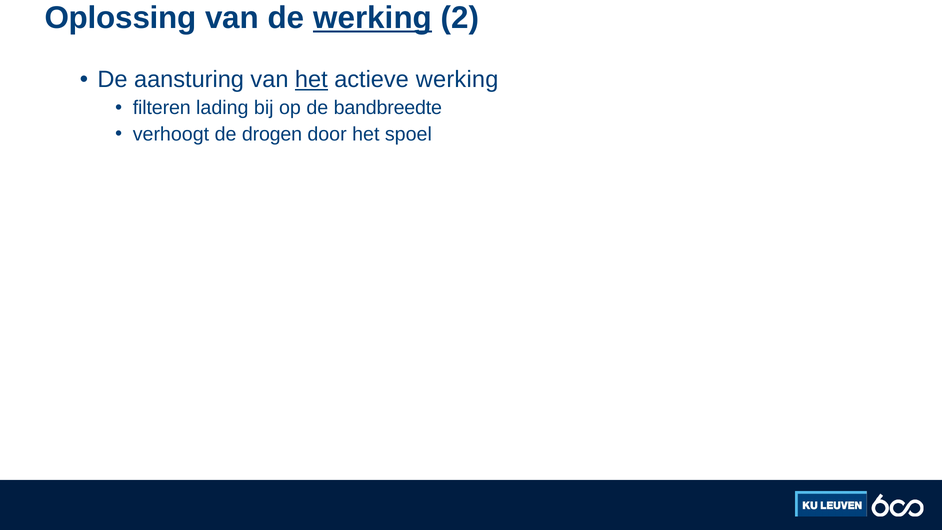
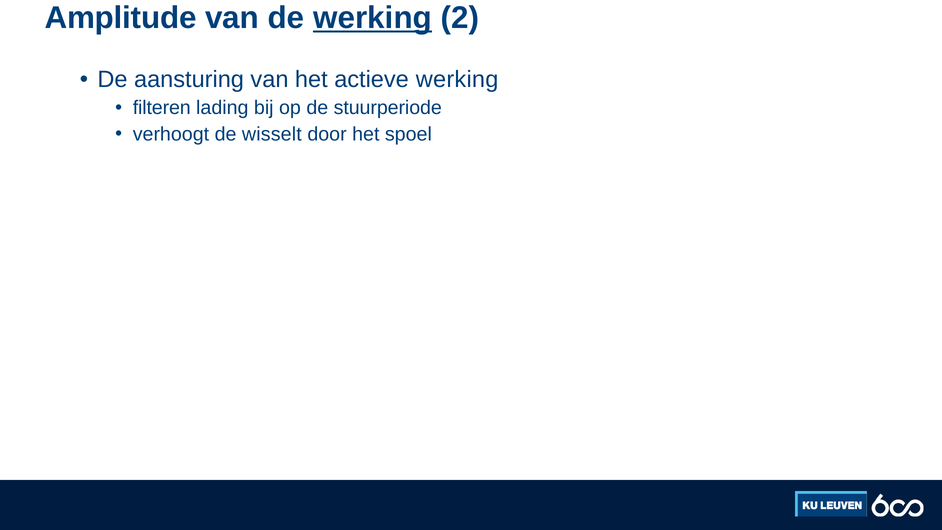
Oplossing: Oplossing -> Amplitude
het at (311, 80) underline: present -> none
bandbreedte: bandbreedte -> stuurperiode
drogen: drogen -> wisselt
